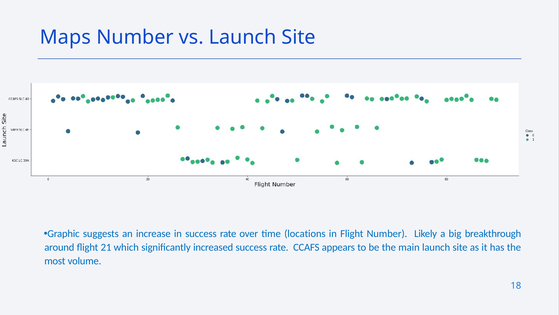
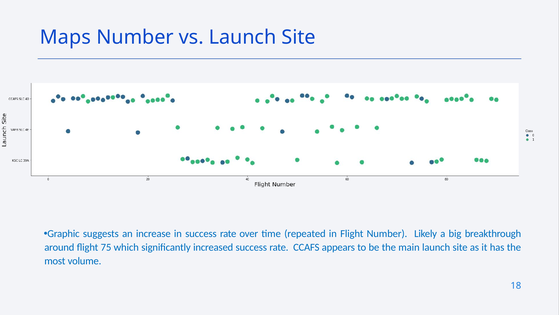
locations: locations -> repeated
21: 21 -> 75
